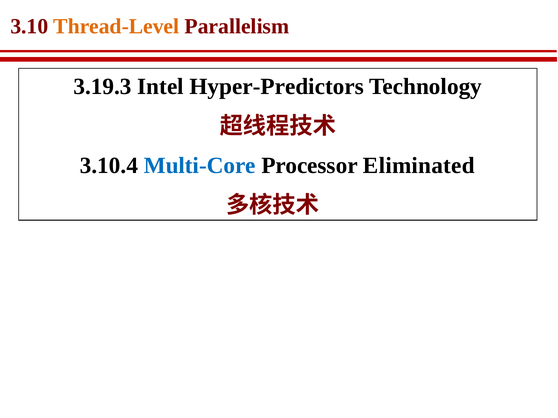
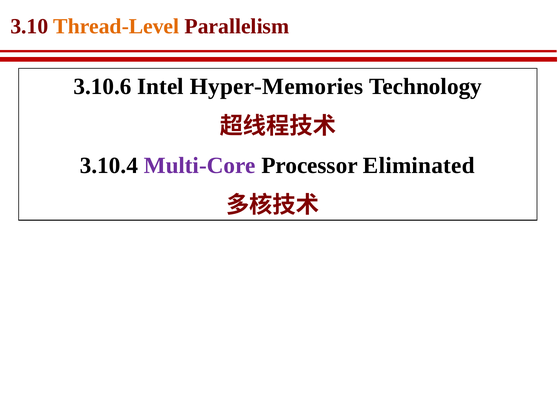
3.19.3: 3.19.3 -> 3.10.6
Hyper-Predictors: Hyper-Predictors -> Hyper-Memories
Multi-Core colour: blue -> purple
